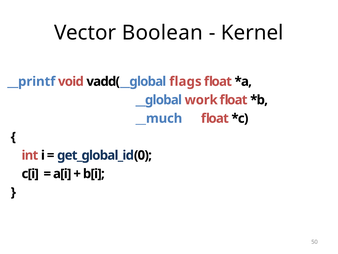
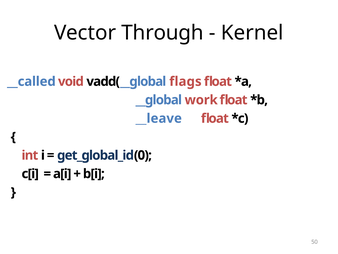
Boolean: Boolean -> Through
__printf: __printf -> __called
__much: __much -> __leave
